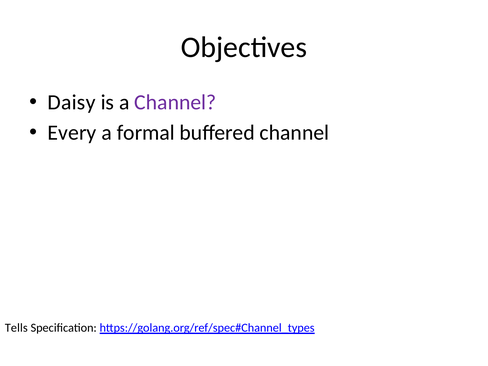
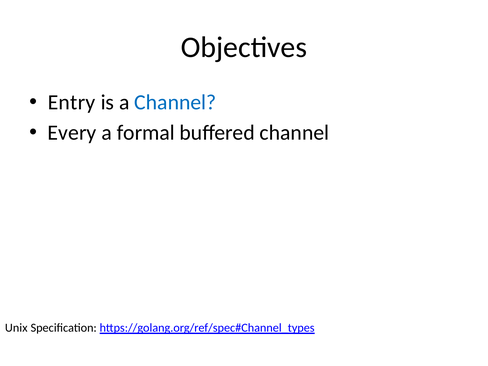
Daisy: Daisy -> Entry
Channel at (175, 102) colour: purple -> blue
Tells: Tells -> Unix
